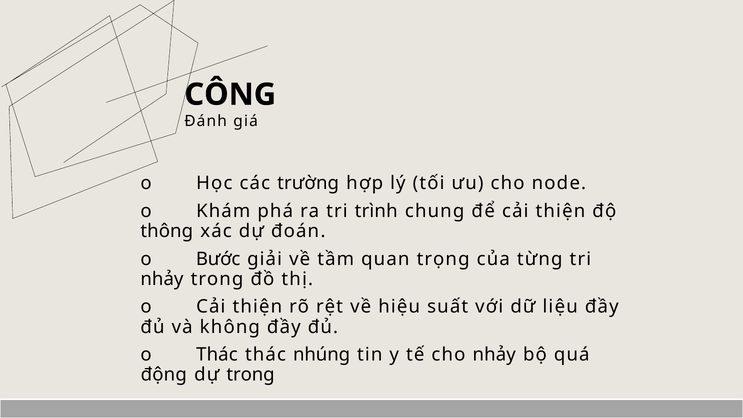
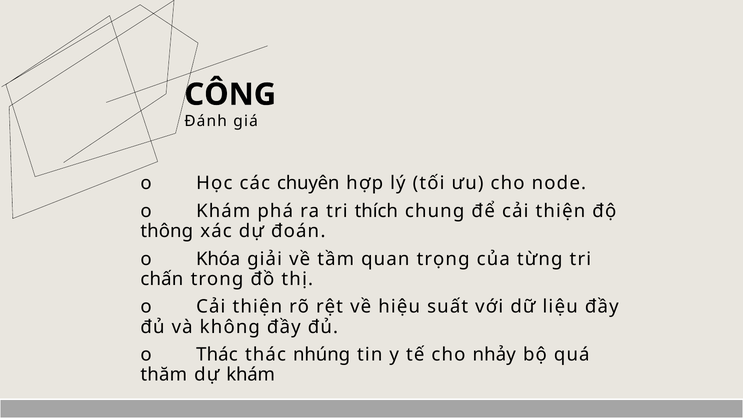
trường: trường -> chuyên
trình: trình -> thích
Bước: Bước -> Khóa
nhảy at (162, 279): nhảy -> chấn
động: động -> thăm
dự trong: trong -> khám
